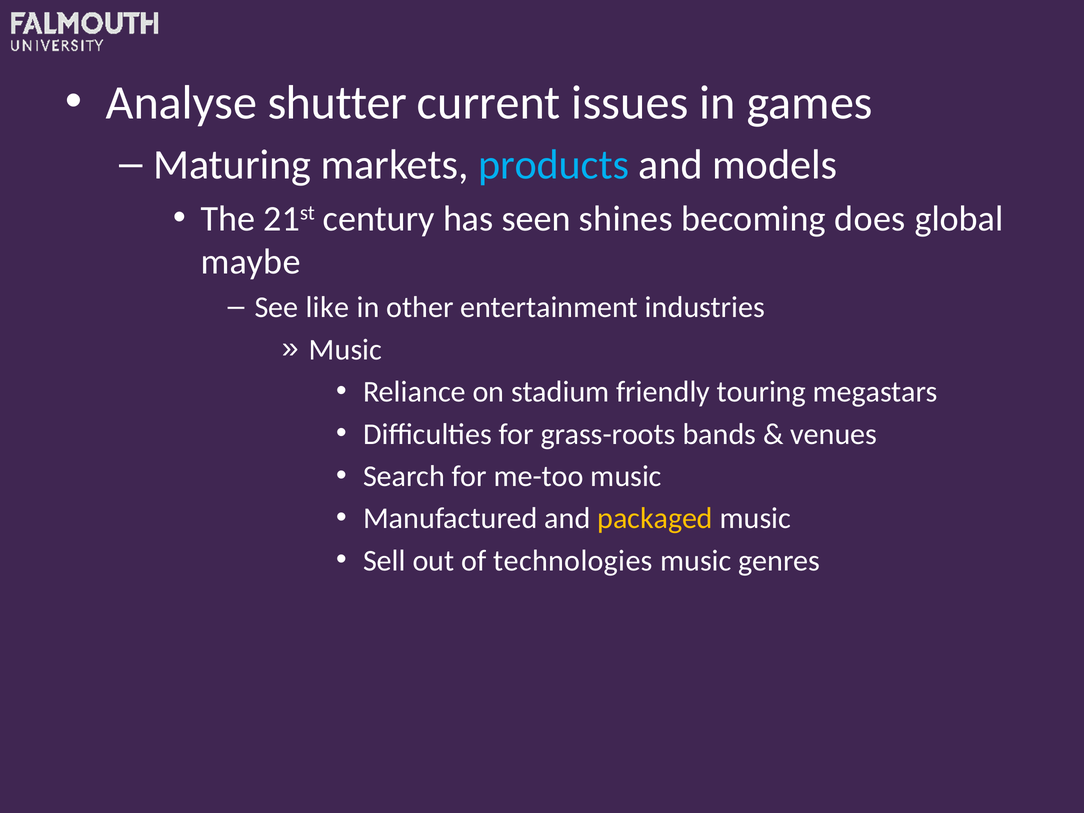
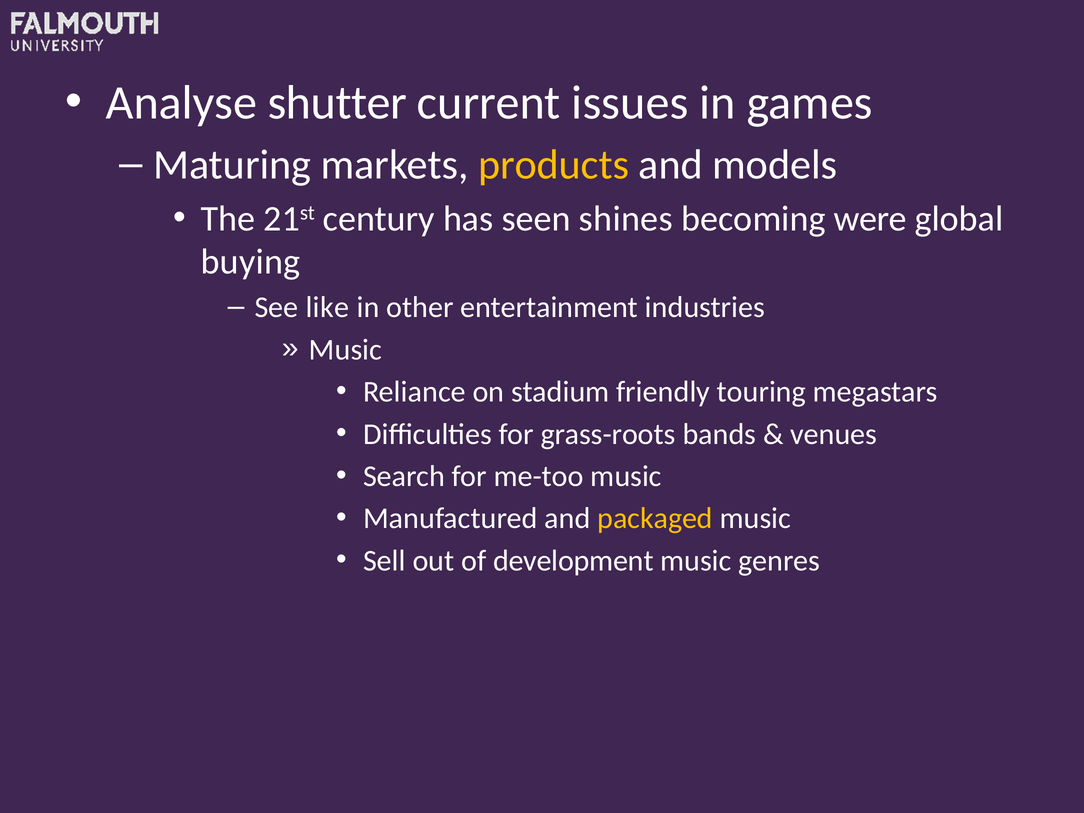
products colour: light blue -> yellow
does: does -> were
maybe: maybe -> buying
technologies: technologies -> development
